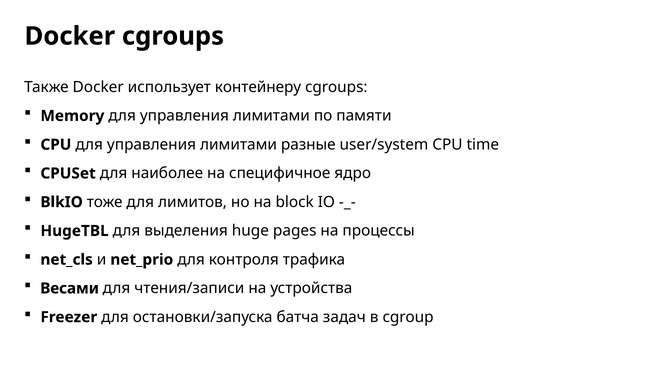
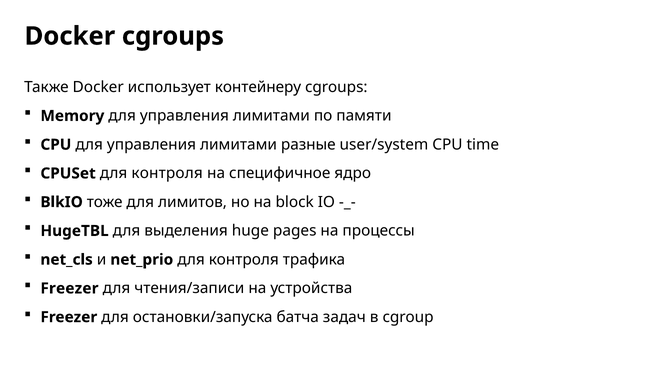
CPUSet для наиболее: наиболее -> контроля
Весами at (70, 288): Весами -> Freezer
